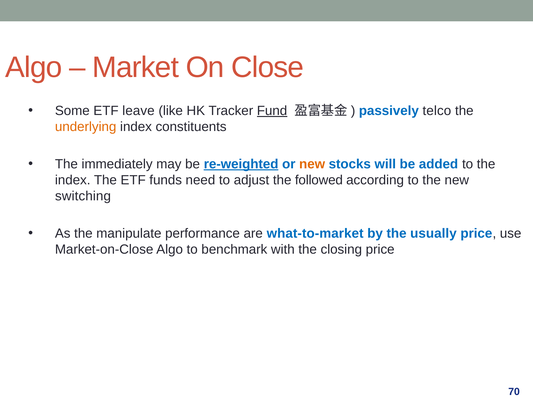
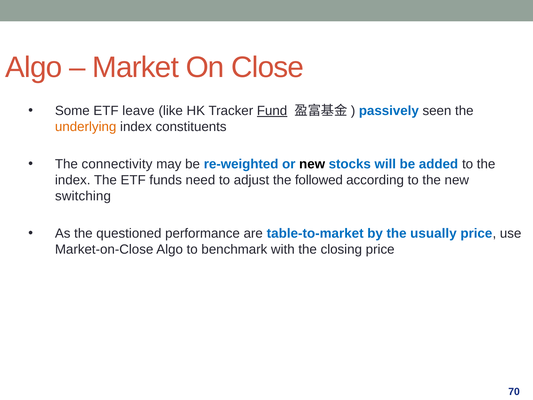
telco: telco -> seen
immediately: immediately -> connectivity
re-weighted underline: present -> none
new at (312, 164) colour: orange -> black
manipulate: manipulate -> questioned
what-to-market: what-to-market -> table-to-market
